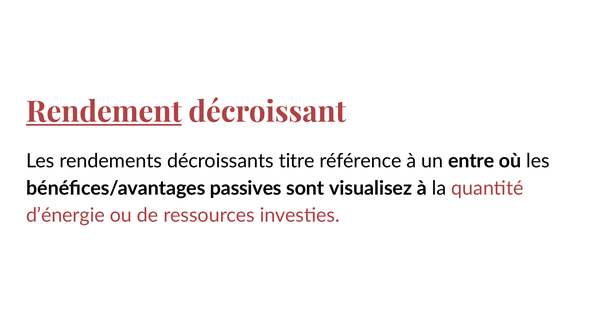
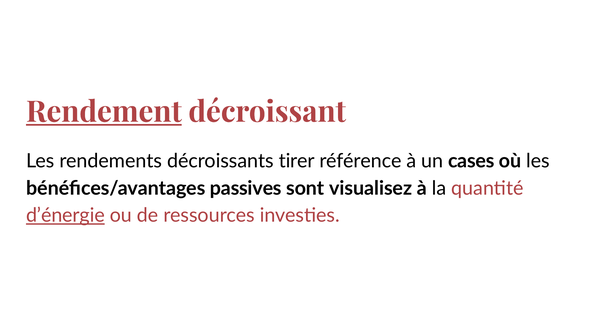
titre: titre -> tirer
entre: entre -> cases
d’énergie underline: none -> present
